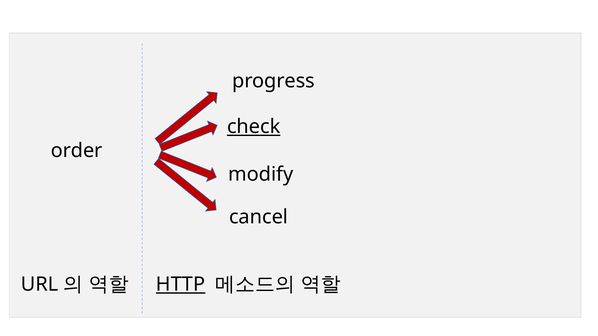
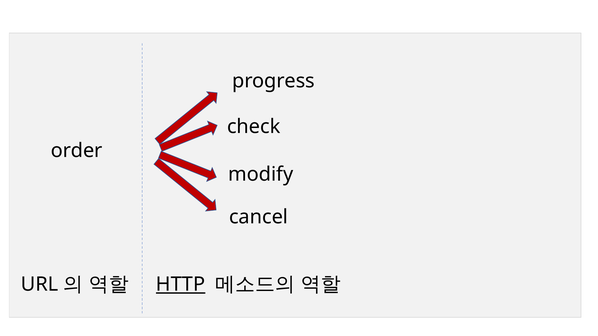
check underline: present -> none
